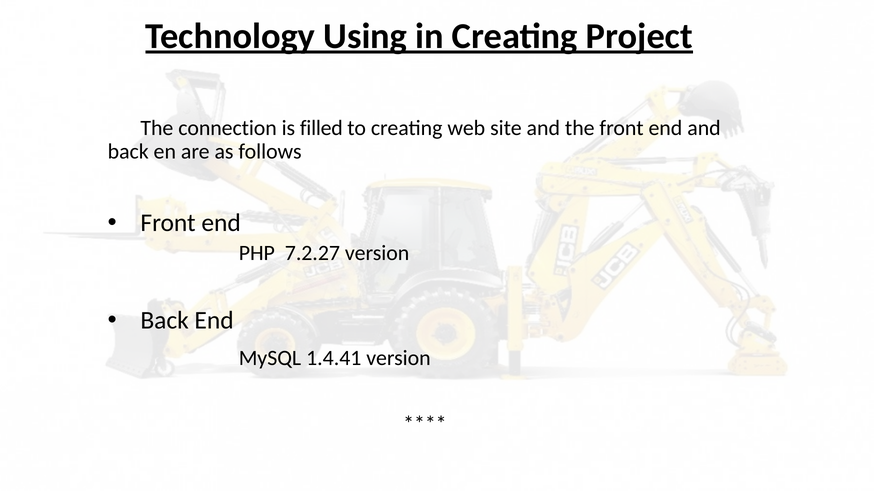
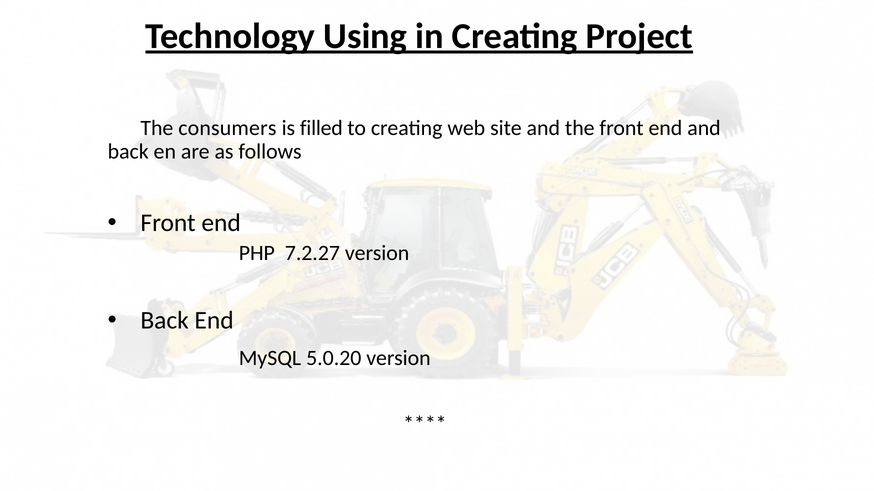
connection: connection -> consumers
1.4.41: 1.4.41 -> 5.0.20
